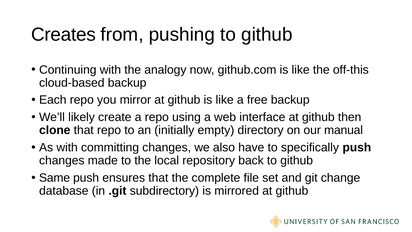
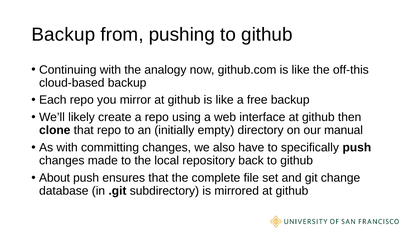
Creates at (64, 35): Creates -> Backup
Same: Same -> About
